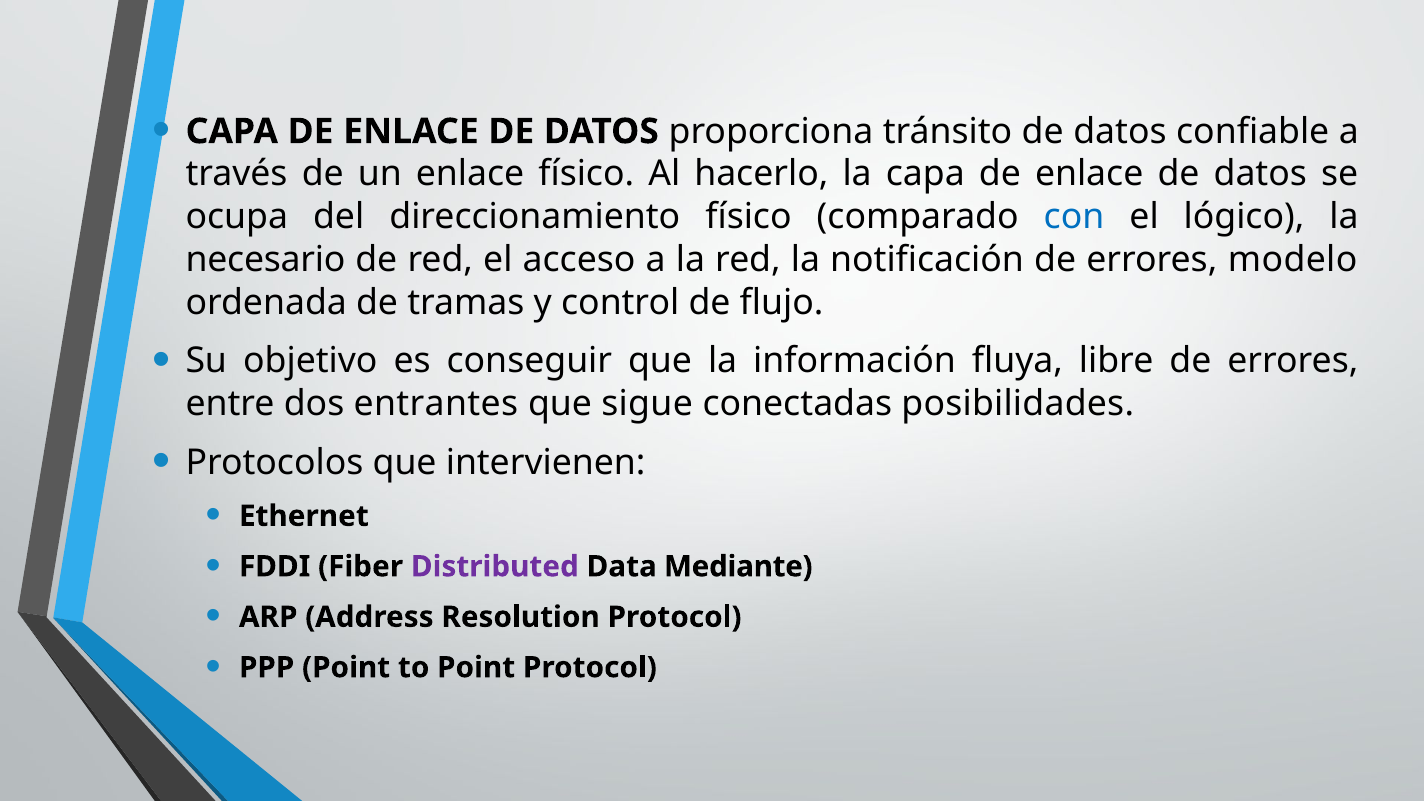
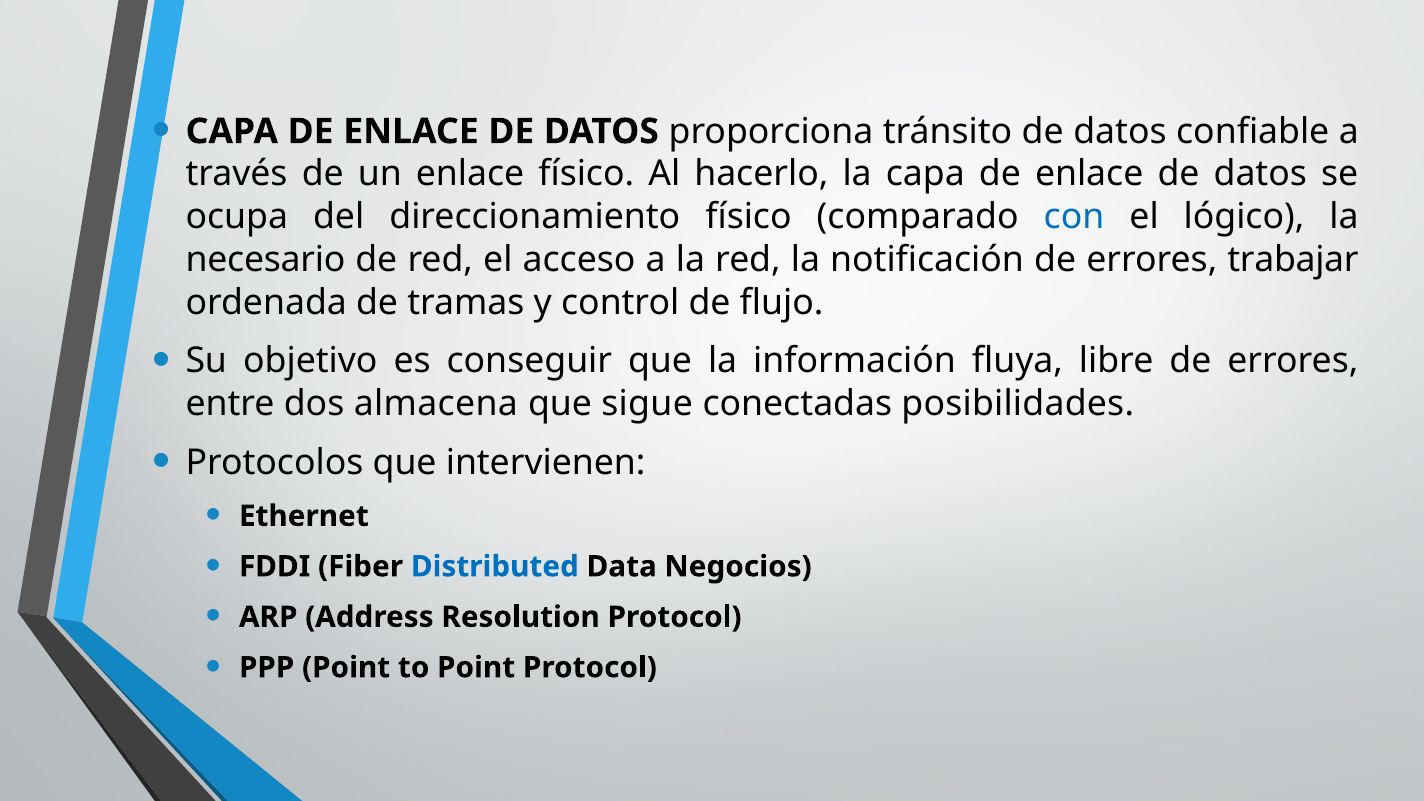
modelo: modelo -> trabajar
entrantes: entrantes -> almacena
Distributed colour: purple -> blue
Mediante: Mediante -> Negocios
